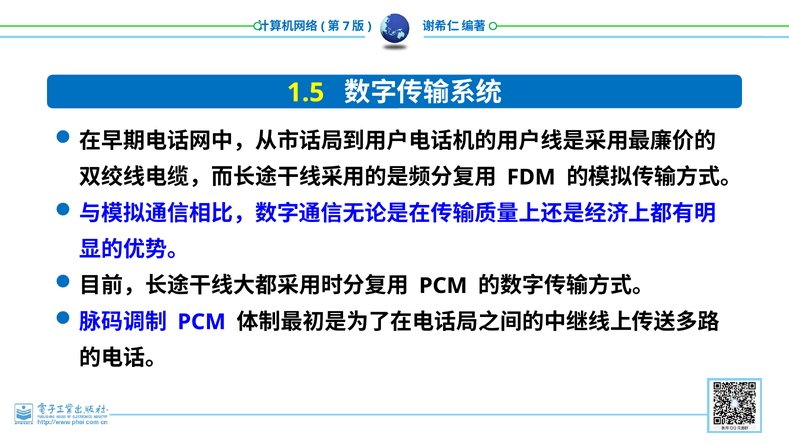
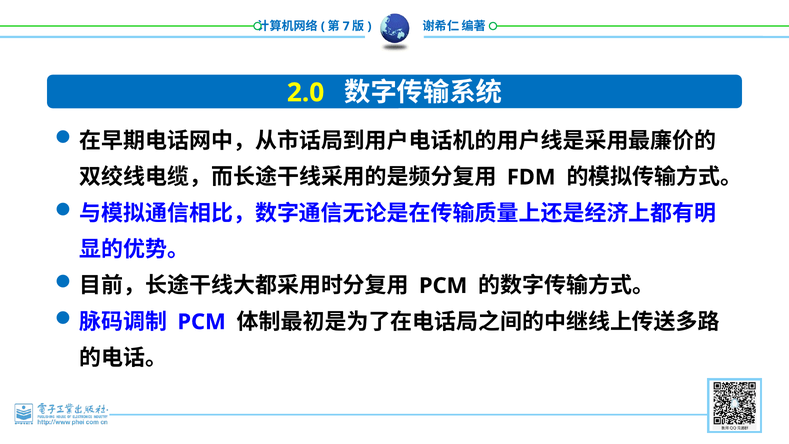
1.5: 1.5 -> 2.0
